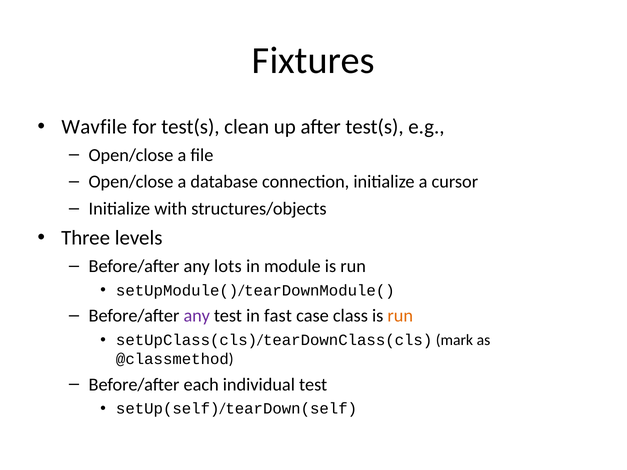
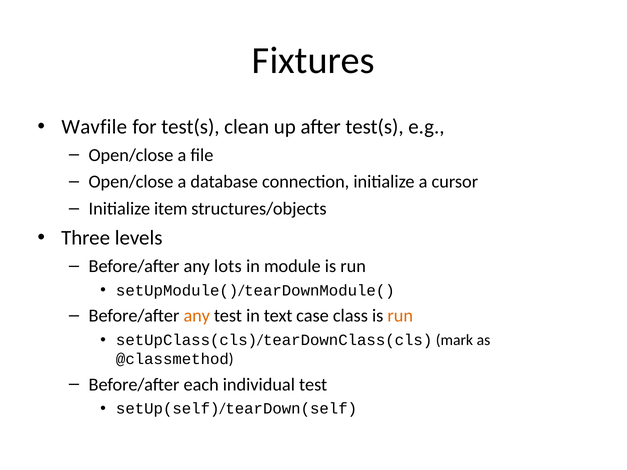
with: with -> item
any at (197, 316) colour: purple -> orange
fast: fast -> text
